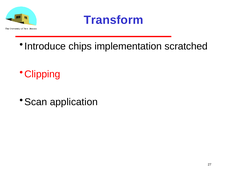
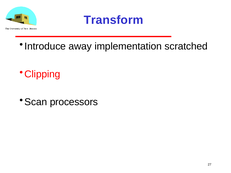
chips: chips -> away
application: application -> processors
